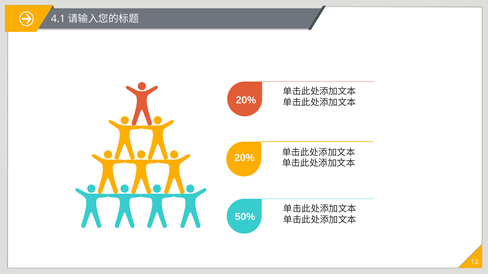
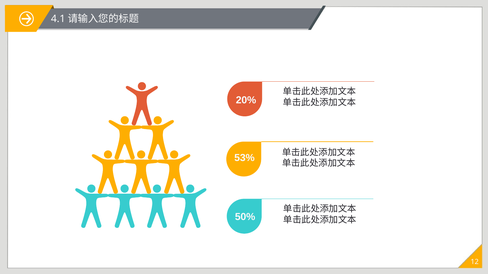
20% at (244, 158): 20% -> 53%
